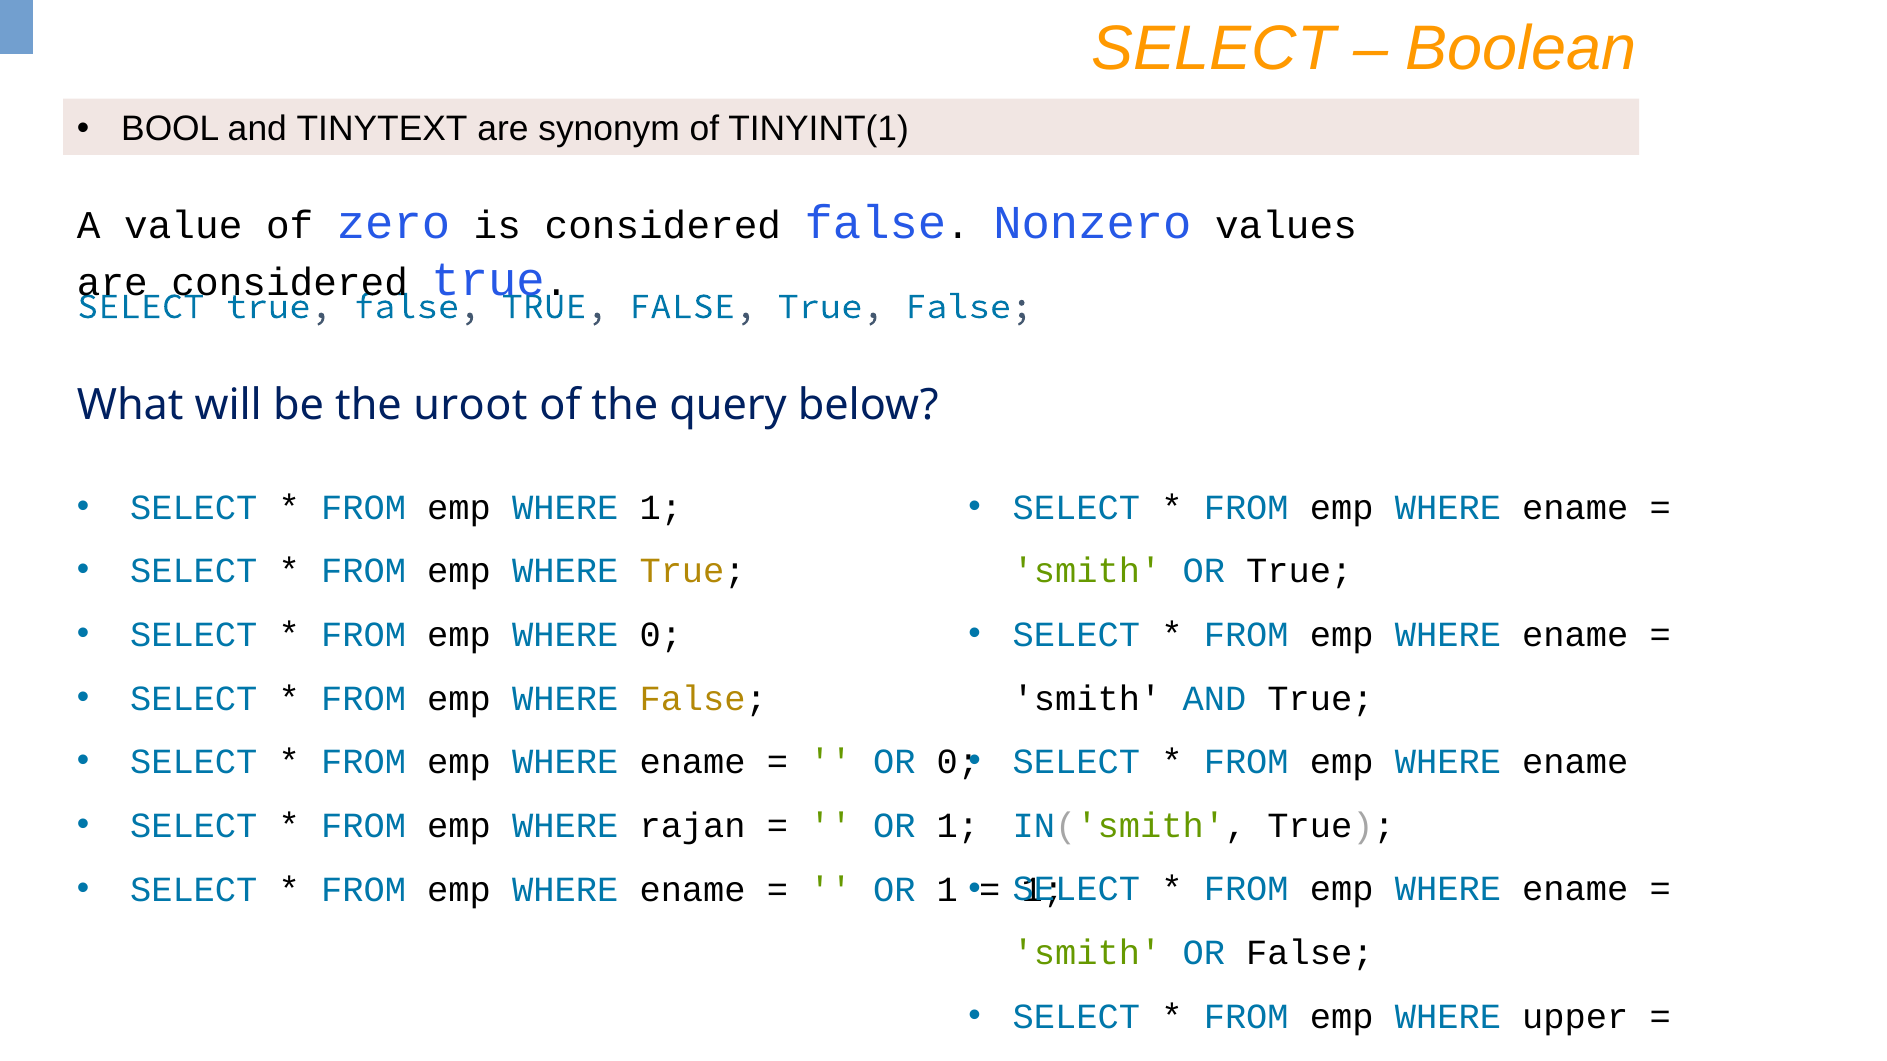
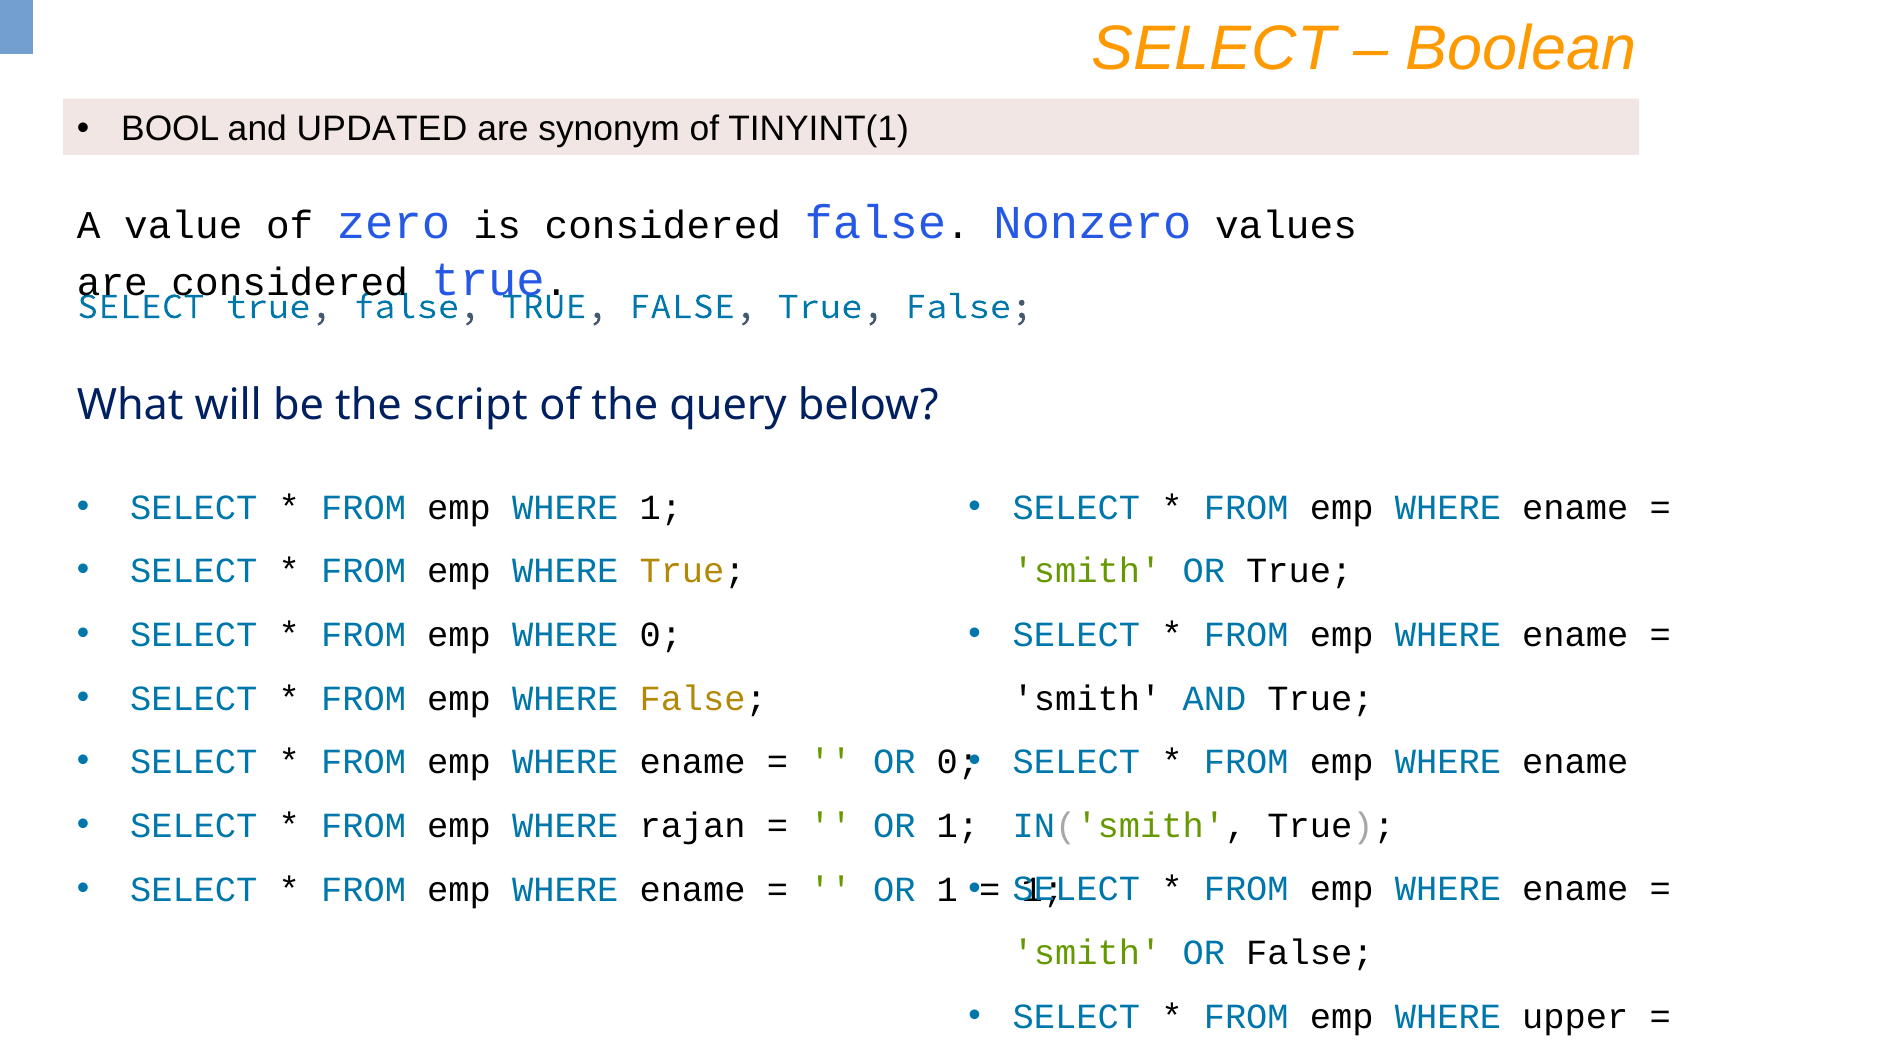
TINYTEXT: TINYTEXT -> UPDATED
uroot: uroot -> script
